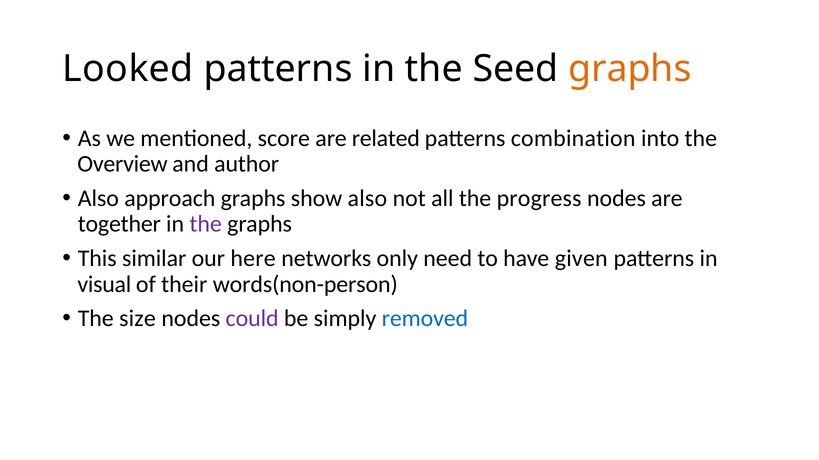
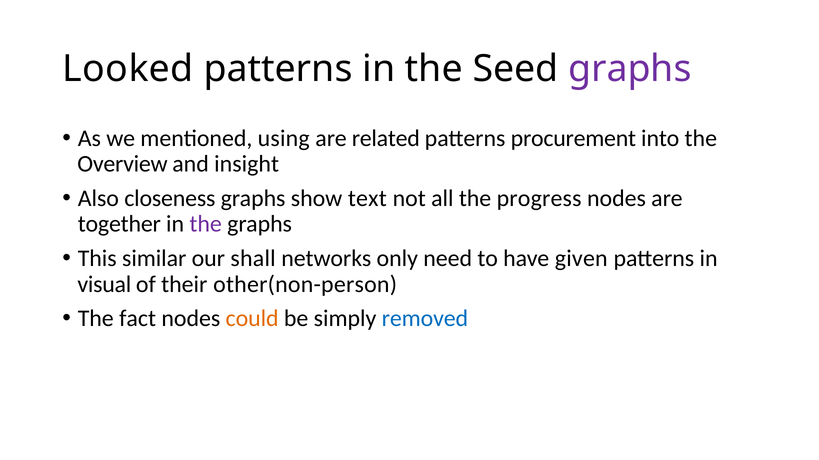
graphs at (630, 69) colour: orange -> purple
score: score -> using
combination: combination -> procurement
author: author -> insight
approach: approach -> closeness
show also: also -> text
here: here -> shall
words(non-person: words(non-person -> other(non-person
size: size -> fact
could colour: purple -> orange
